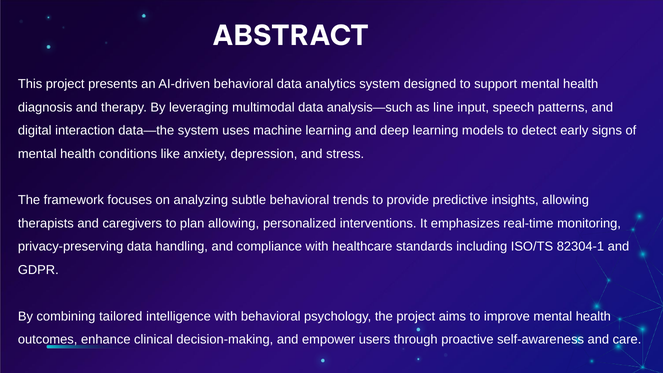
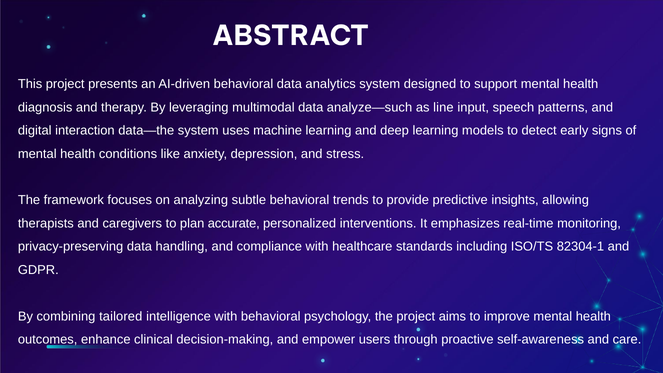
analysis—such: analysis—such -> analyze—such
plan allowing: allowing -> accurate
